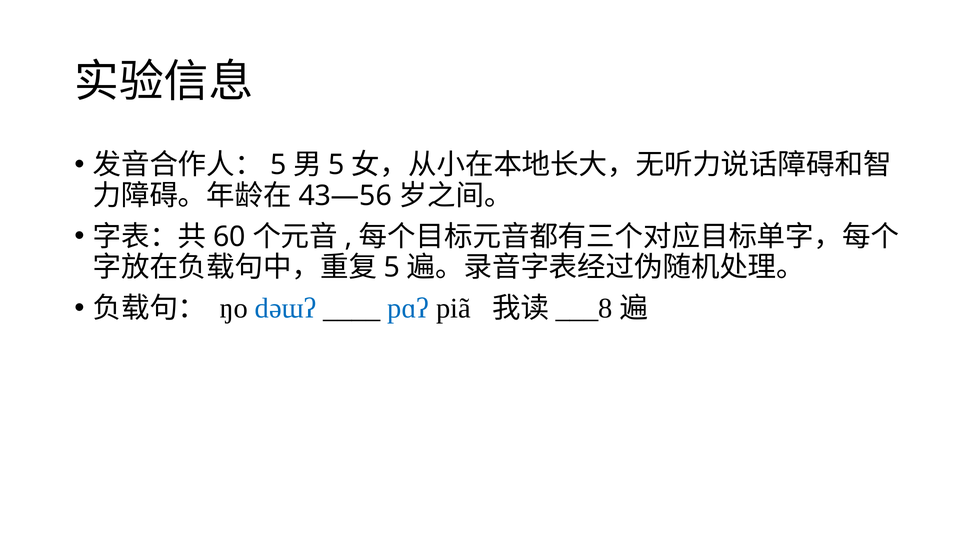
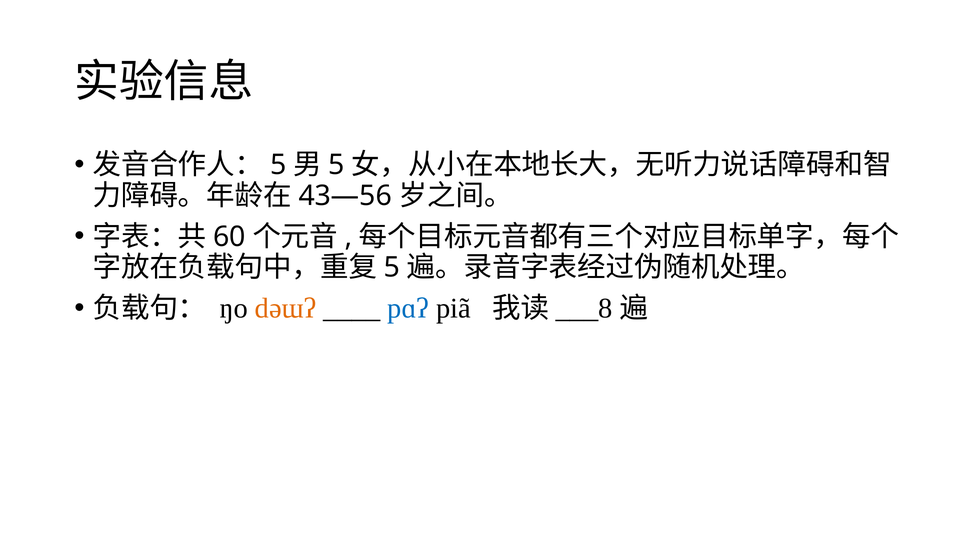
dəɯʔ colour: blue -> orange
